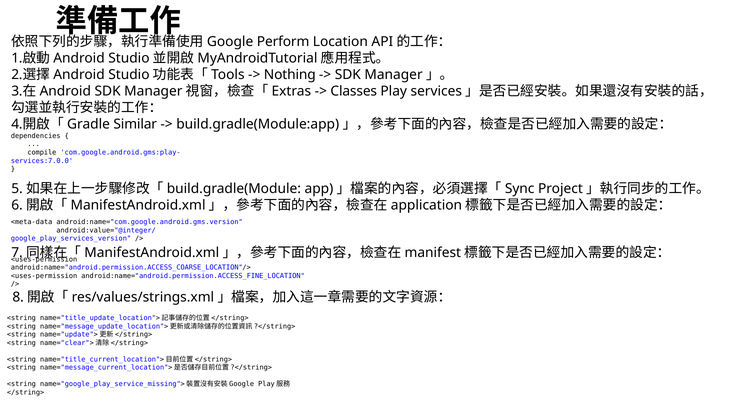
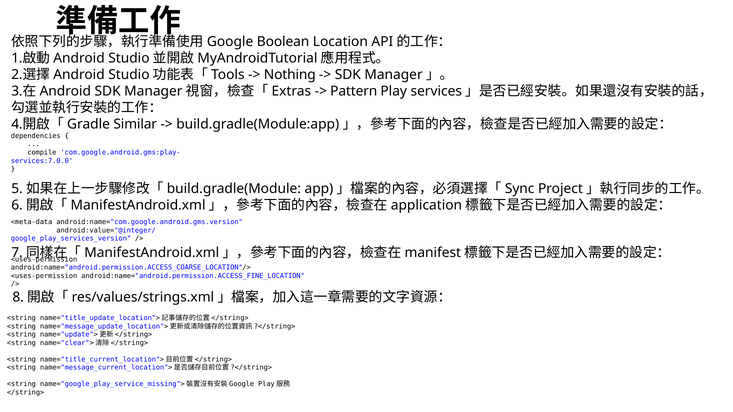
Perform: Perform -> Boolean
Classes: Classes -> Pattern
